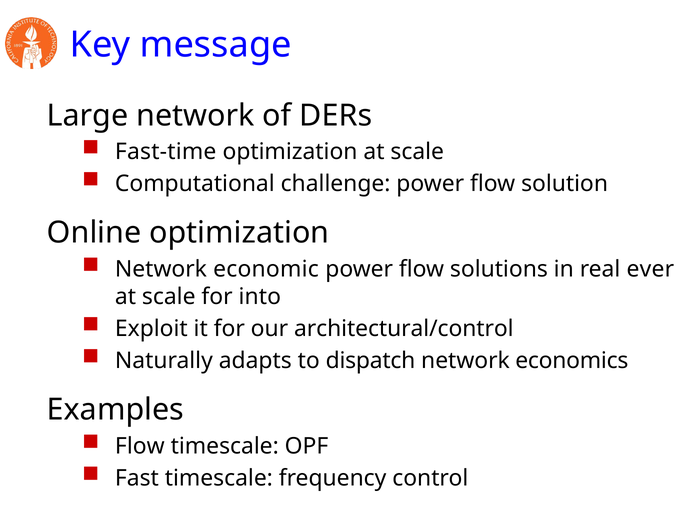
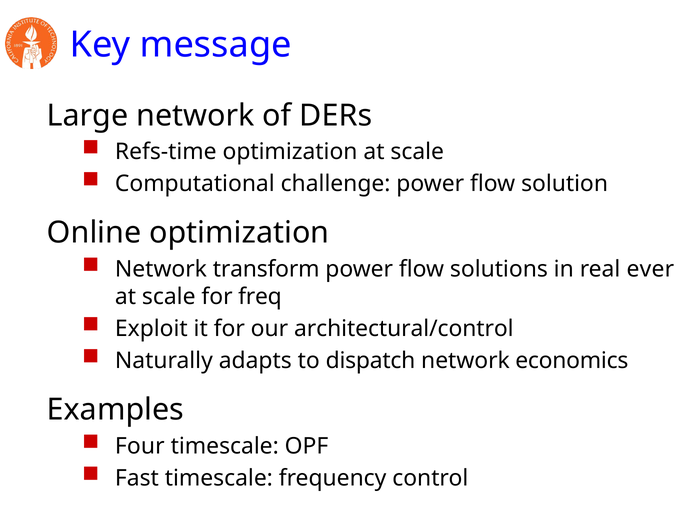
Fast-time: Fast-time -> Refs-time
economic: economic -> transform
into: into -> freq
Flow at (140, 446): Flow -> Four
